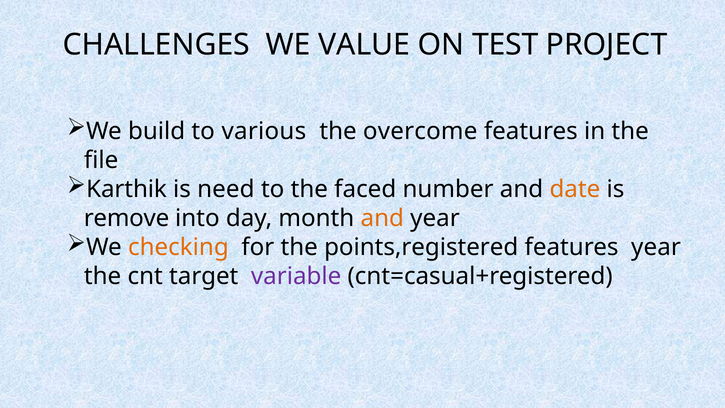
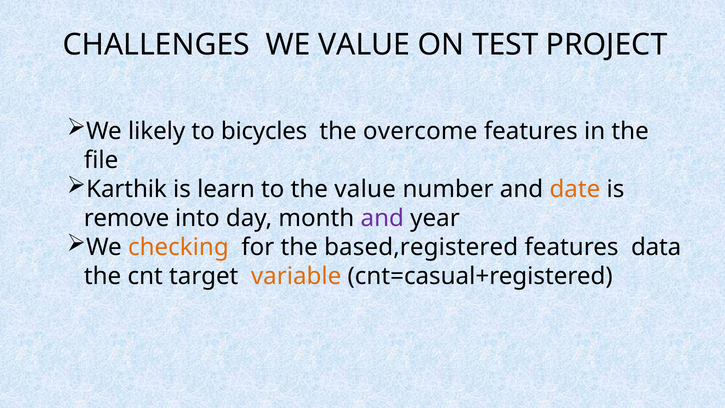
build: build -> likely
various: various -> bicycles
need: need -> learn
the faced: faced -> value
and at (382, 218) colour: orange -> purple
points,registered: points,registered -> based,registered
features year: year -> data
variable colour: purple -> orange
